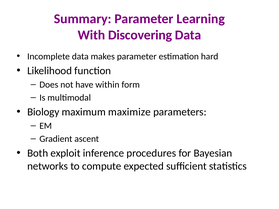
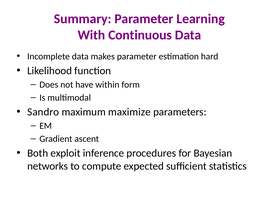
Discovering: Discovering -> Continuous
Biology: Biology -> Sandro
